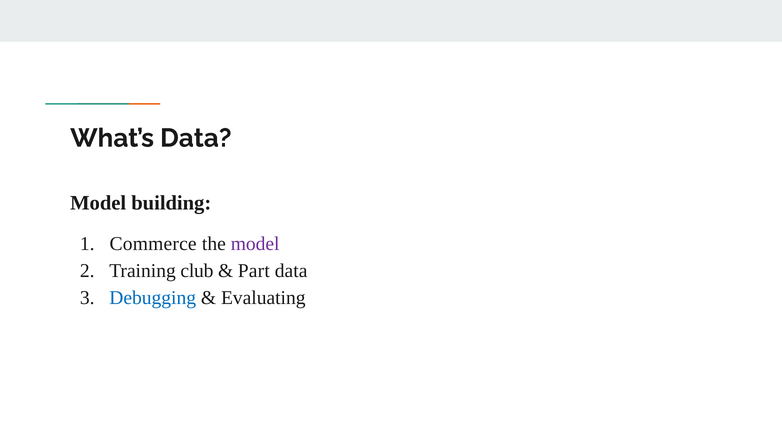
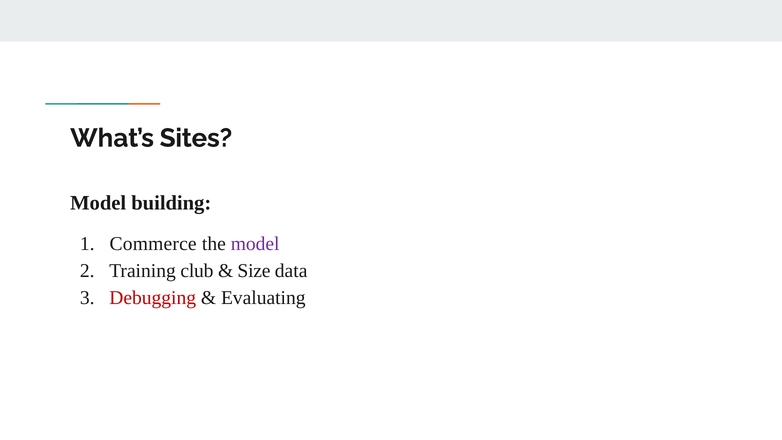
What’s Data: Data -> Sites
Part: Part -> Size
Debugging colour: blue -> red
